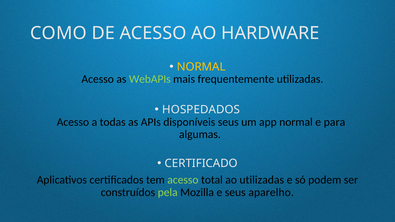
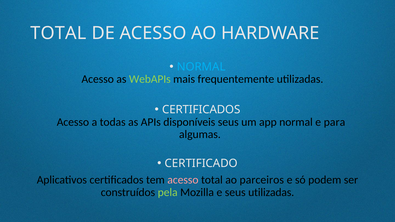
COMO at (58, 33): COMO -> TOTAL
NORMAL at (201, 67) colour: yellow -> light blue
HOSPEDADOS at (201, 110): HOSPEDADOS -> CERTIFICADOS
acesso at (183, 180) colour: light green -> pink
ao utilizadas: utilizadas -> parceiros
seus aparelho: aparelho -> utilizadas
